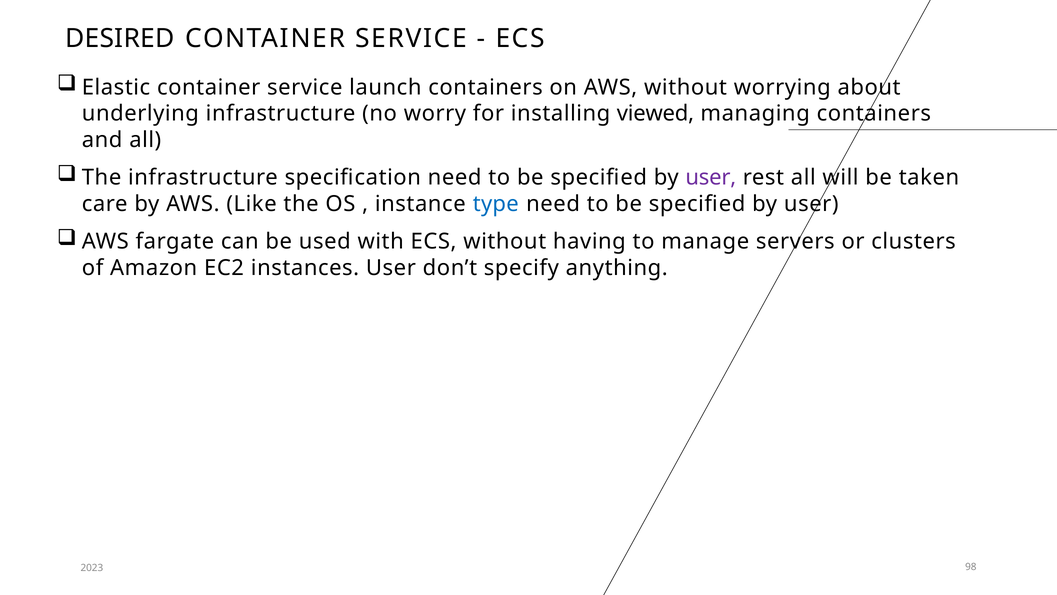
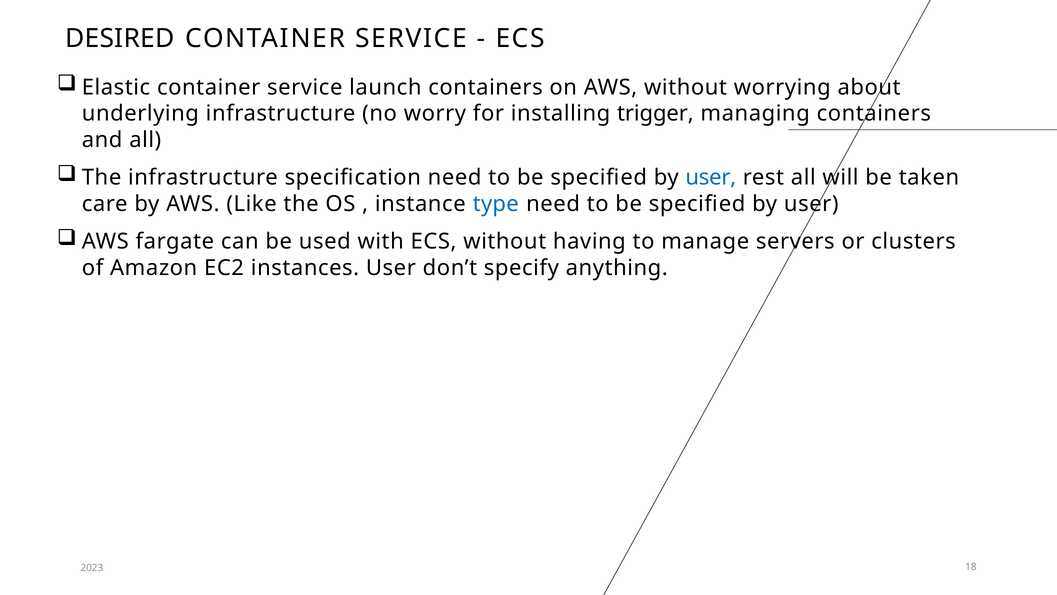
viewed: viewed -> trigger
user at (711, 178) colour: purple -> blue
98: 98 -> 18
